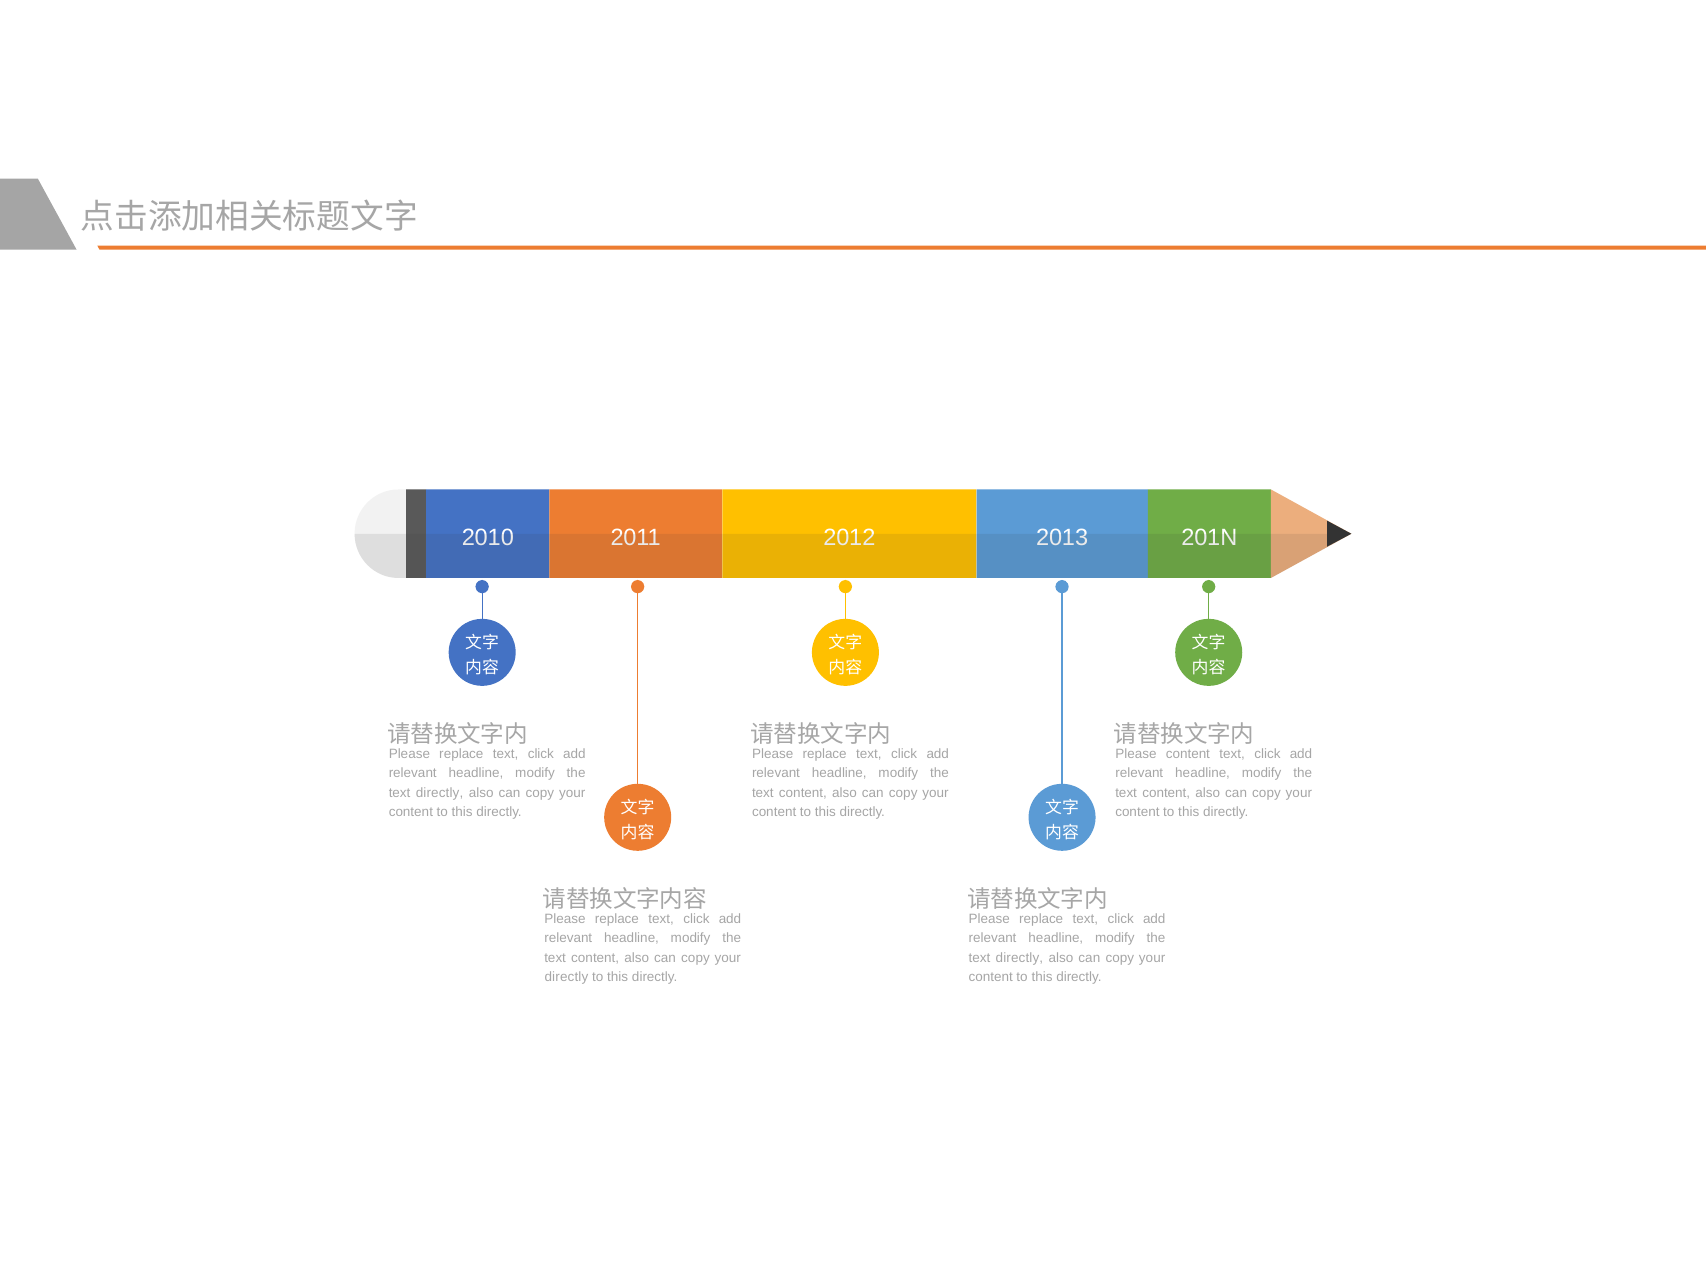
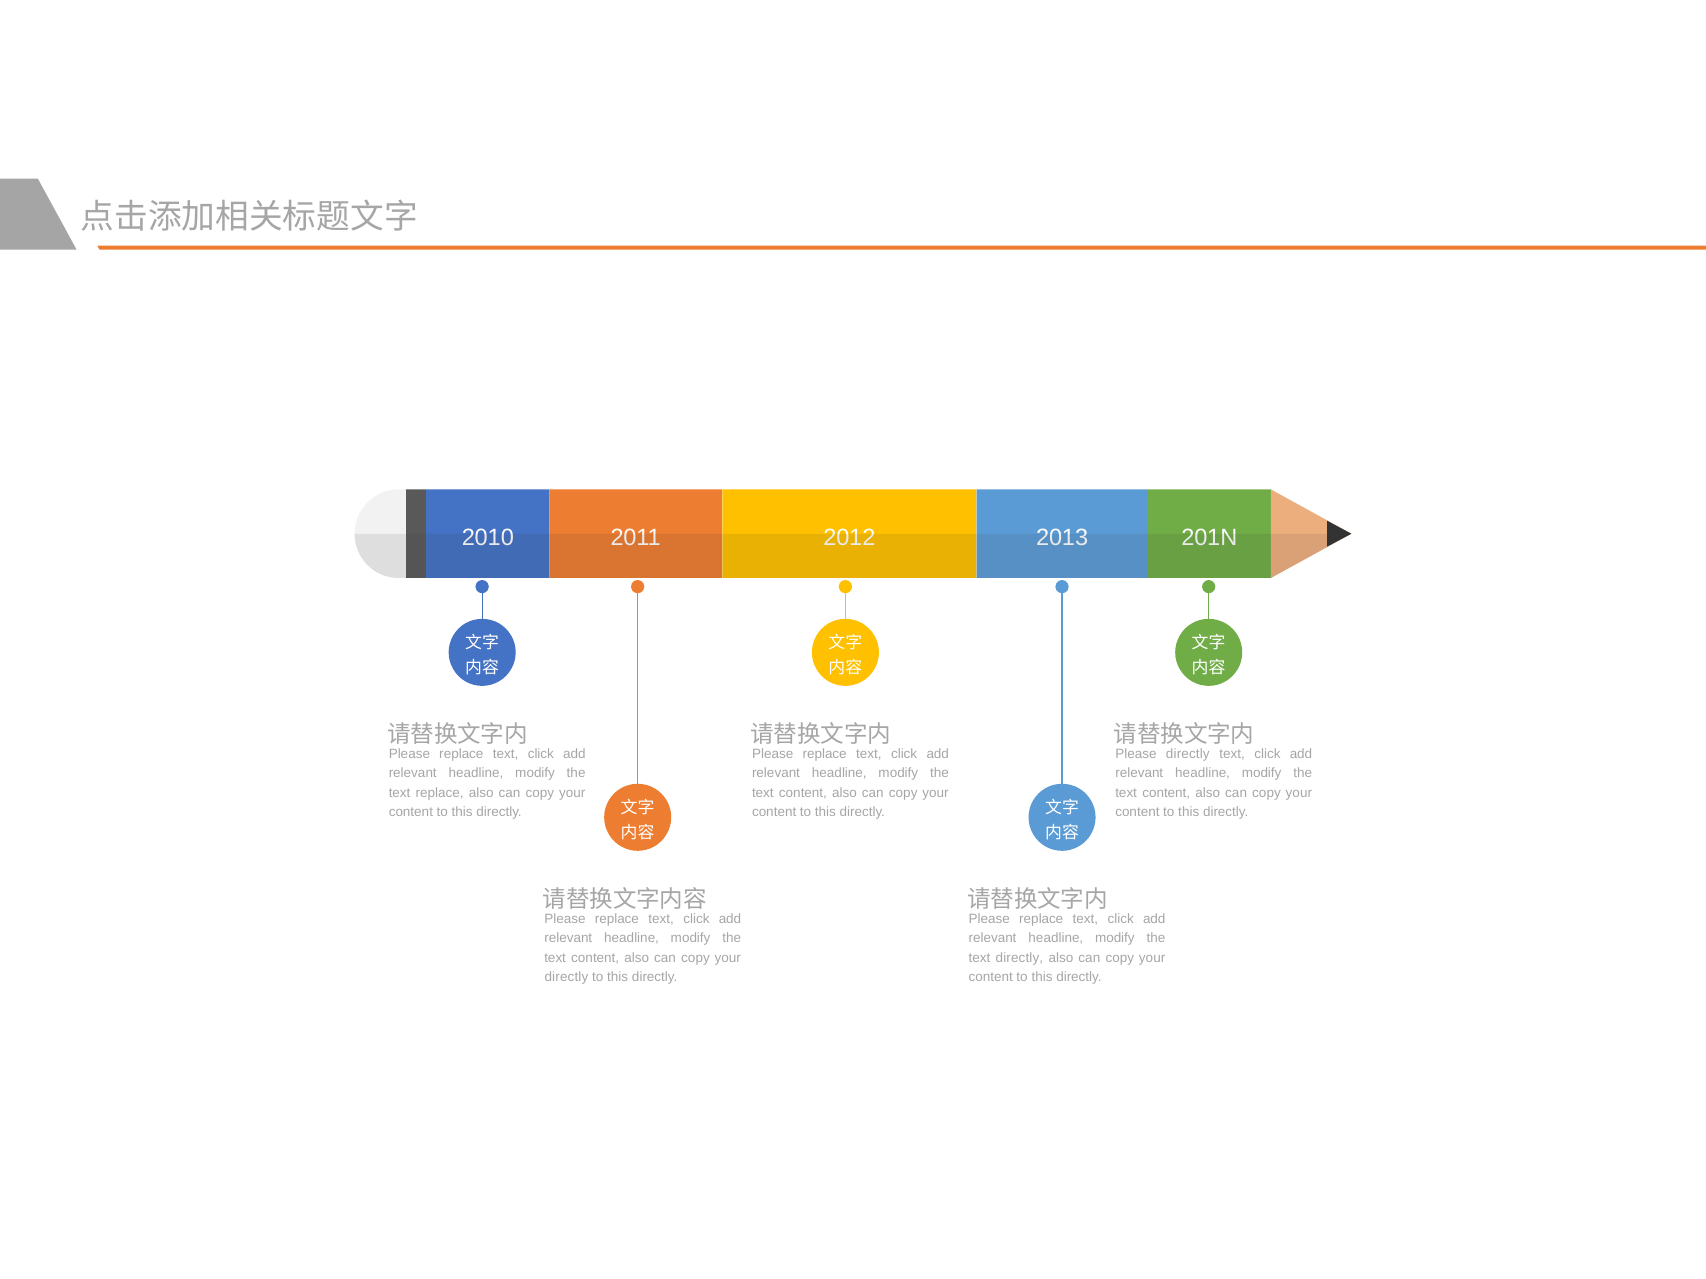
Please content: content -> directly
directly at (440, 793): directly -> replace
